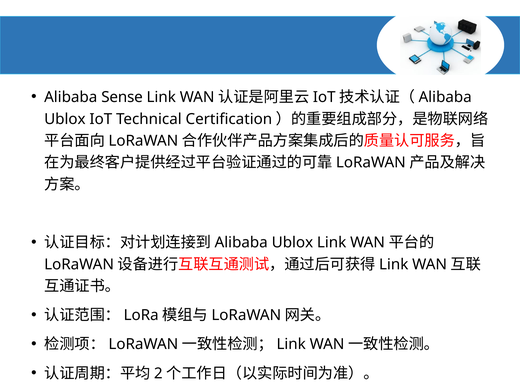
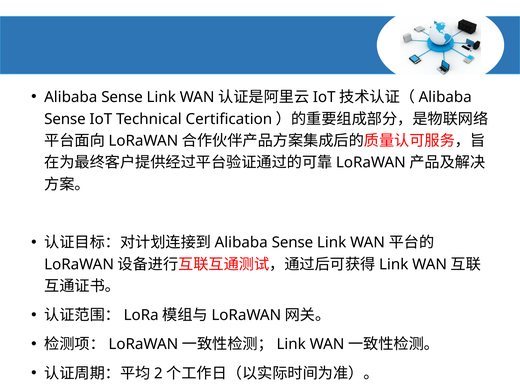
Ublox at (65, 119): Ublox -> Sense
Ublox at (292, 243): Ublox -> Sense
